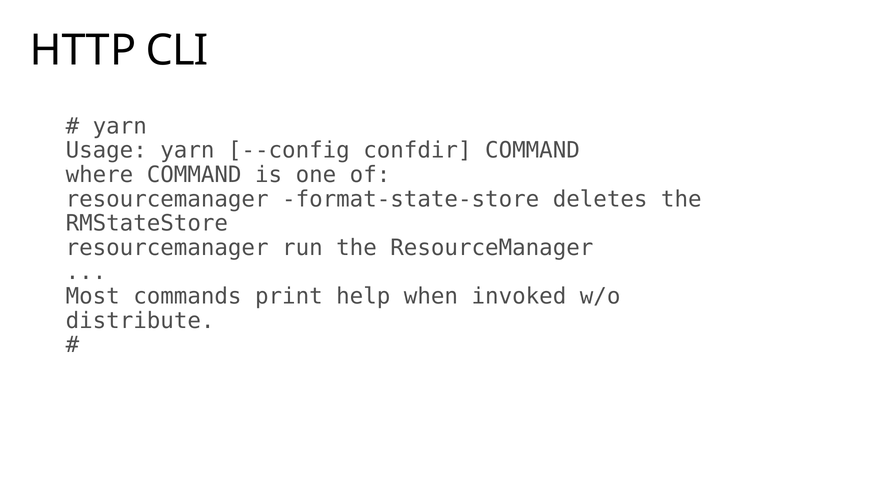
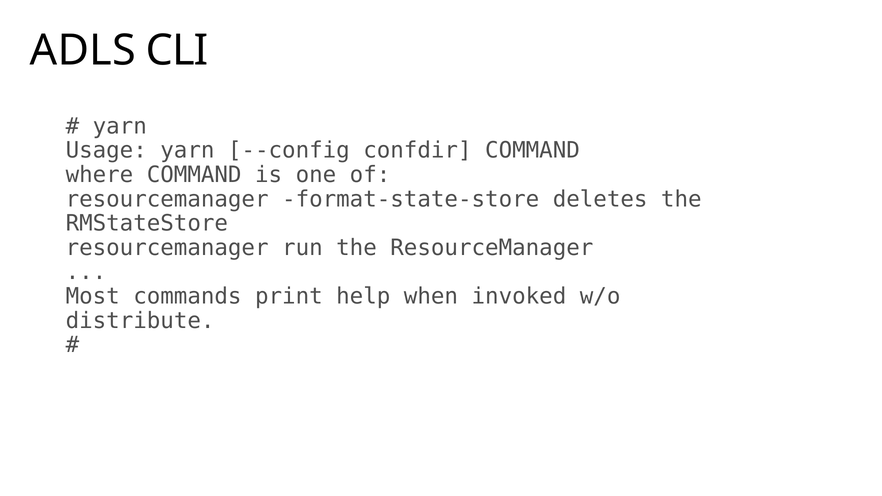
HTTP: HTTP -> ADLS
